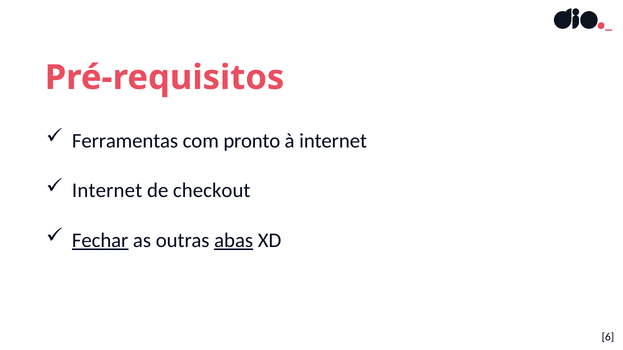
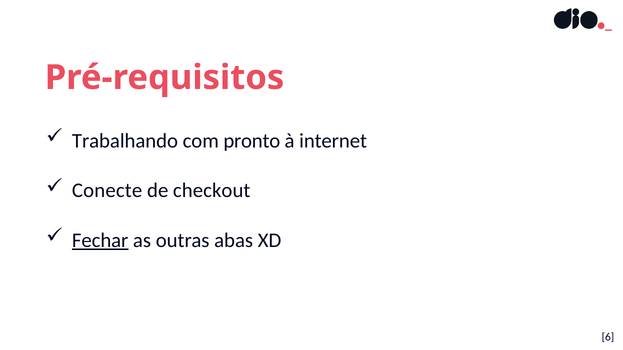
Ferramentas: Ferramentas -> Trabalhando
Internet at (107, 191): Internet -> Conecte
abas underline: present -> none
